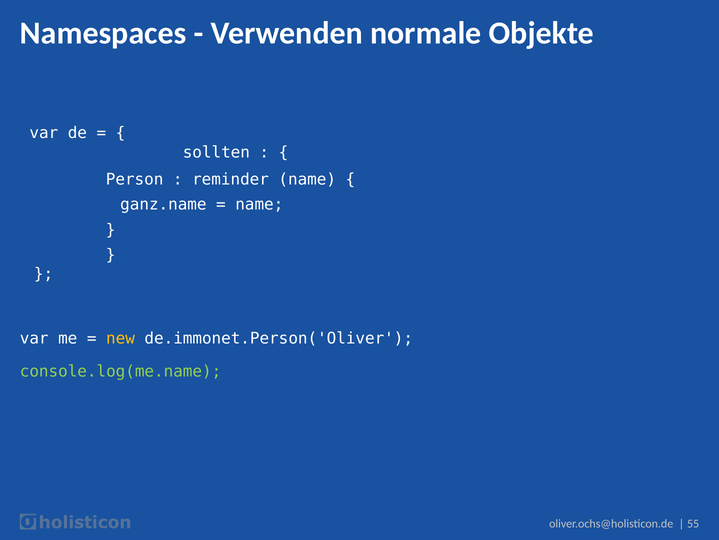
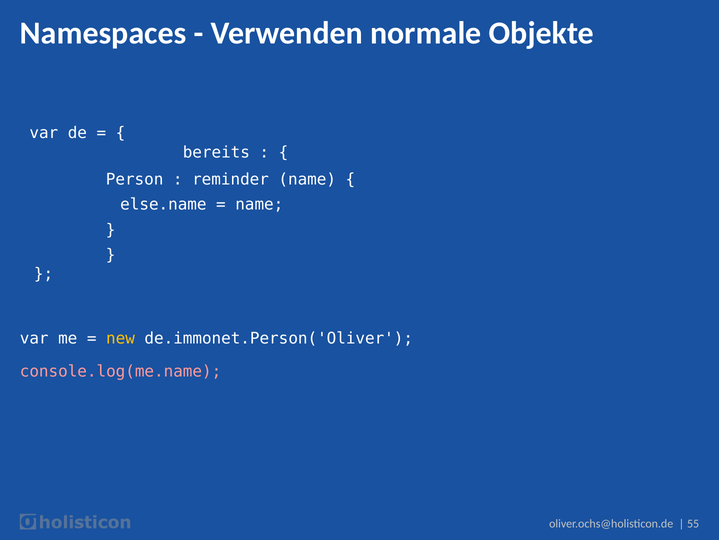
sollten: sollten -> bereits
ganz.name: ganz.name -> else.name
console.log(me.name colour: light green -> pink
